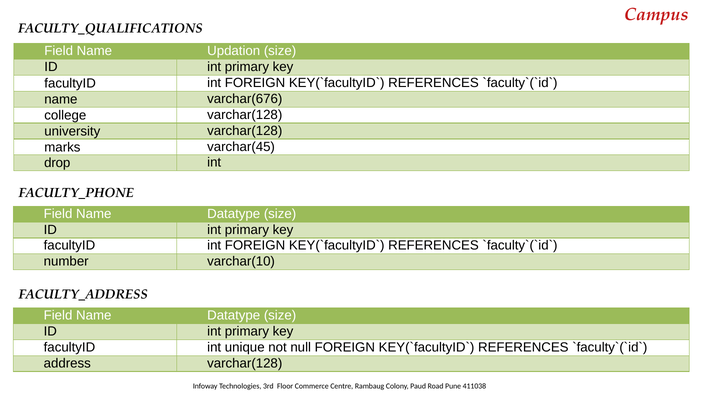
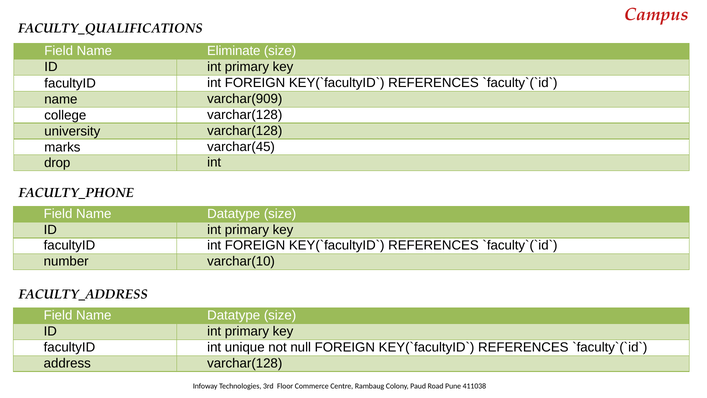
Updation: Updation -> Eliminate
varchar(676: varchar(676 -> varchar(909
